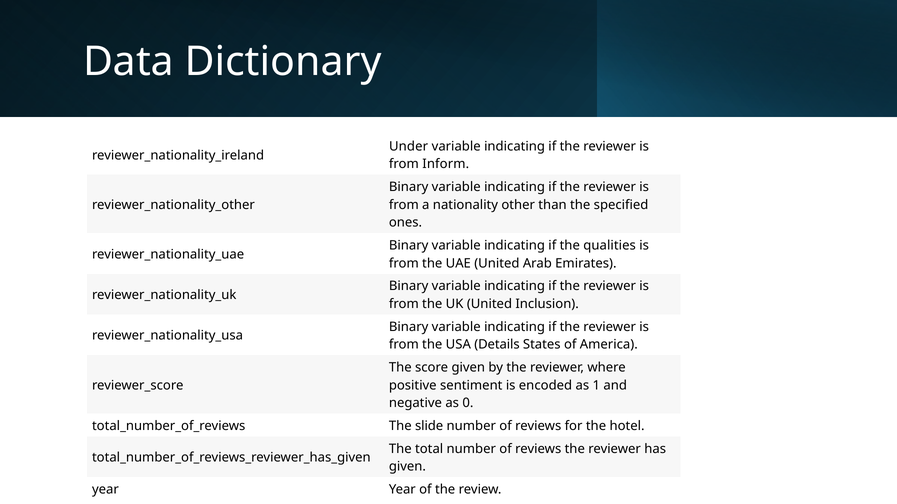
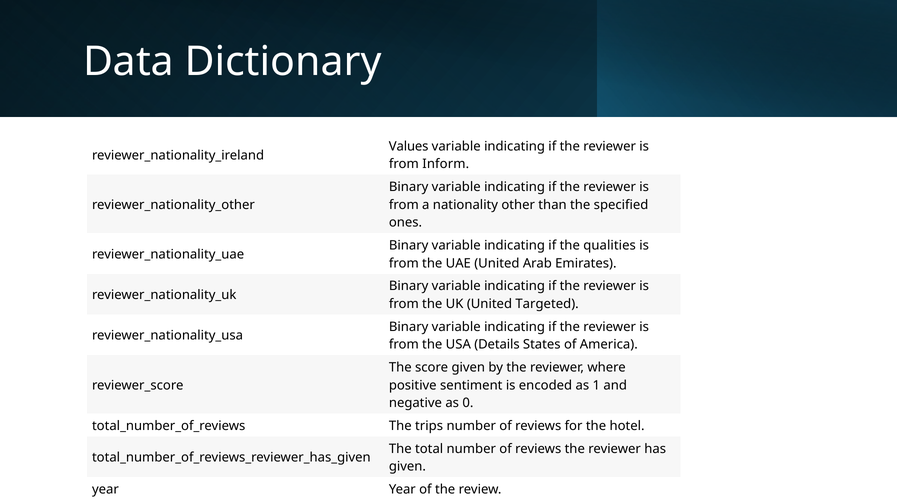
Under: Under -> Values
Inclusion: Inclusion -> Targeted
slide: slide -> trips
